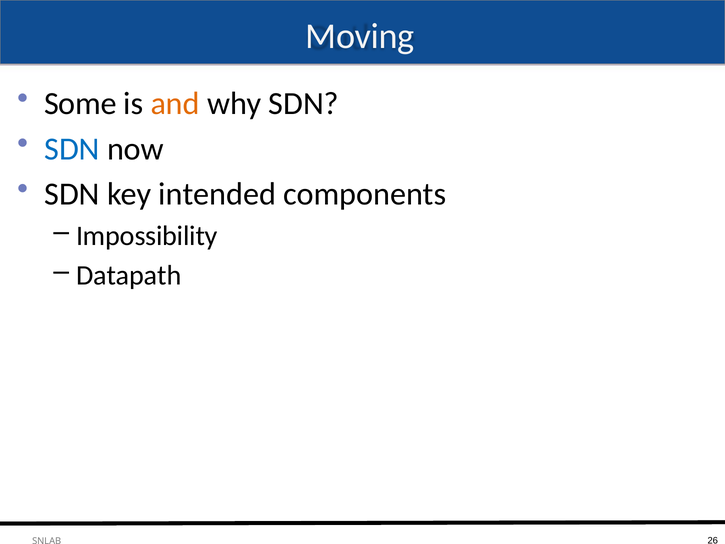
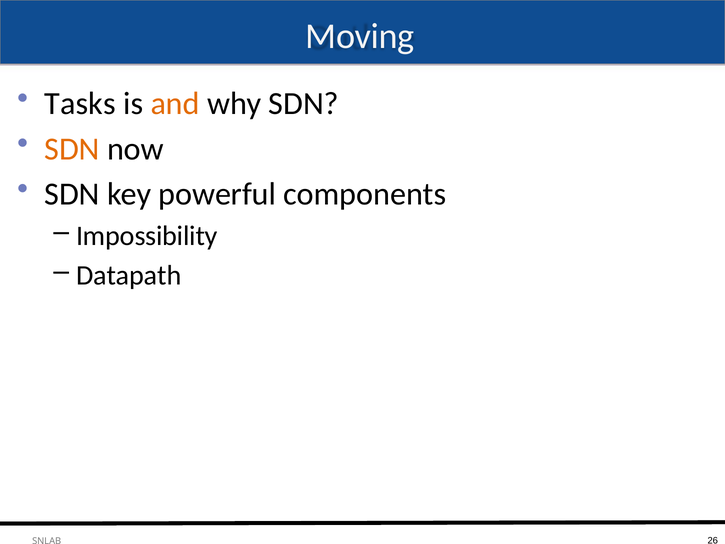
Some: Some -> Tasks
SDN at (72, 149) colour: blue -> orange
intended: intended -> powerful
